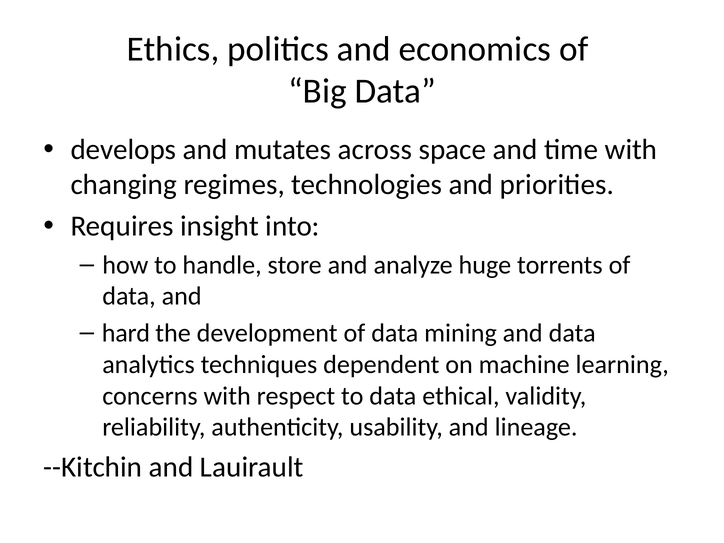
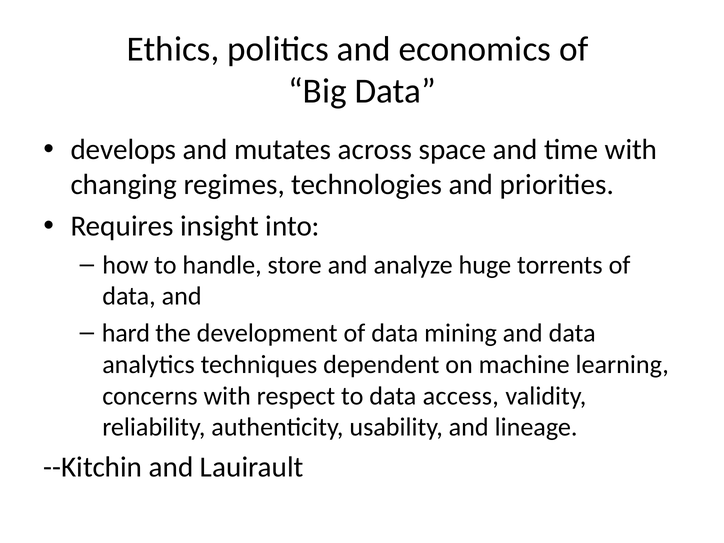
ethical: ethical -> access
